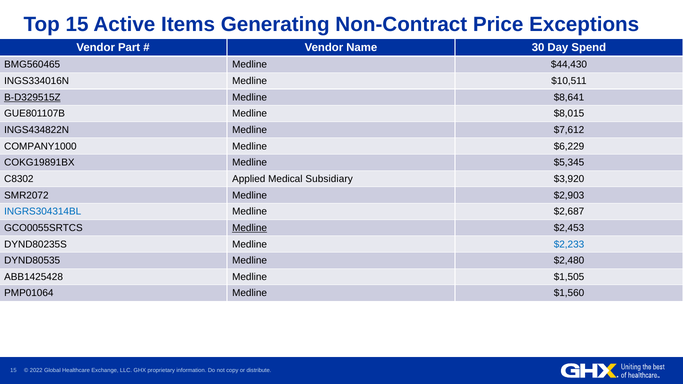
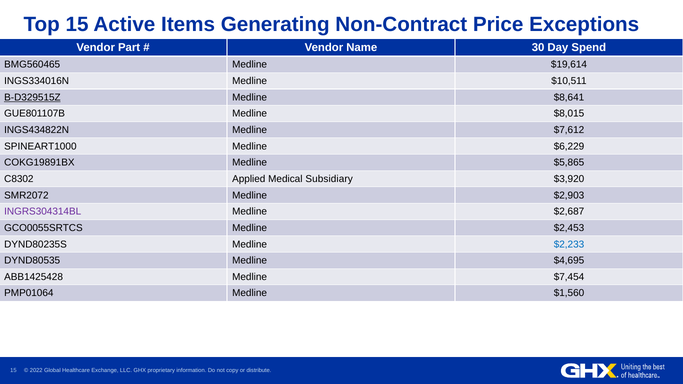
$44,430: $44,430 -> $19,614
COMPANY1000: COMPANY1000 -> SPINEART1000
$5,345: $5,345 -> $5,865
INGRS304314BL colour: blue -> purple
Medline at (250, 228) underline: present -> none
$2,480: $2,480 -> $4,695
$1,505: $1,505 -> $7,454
